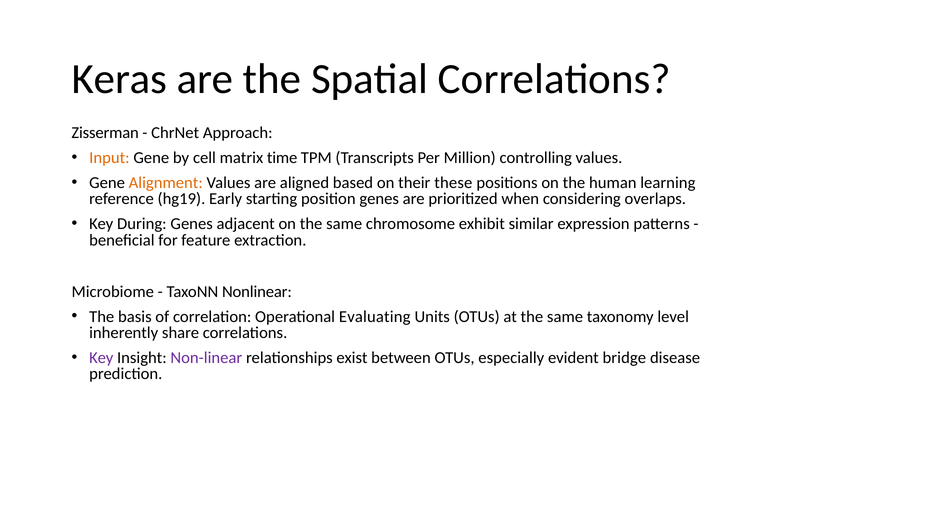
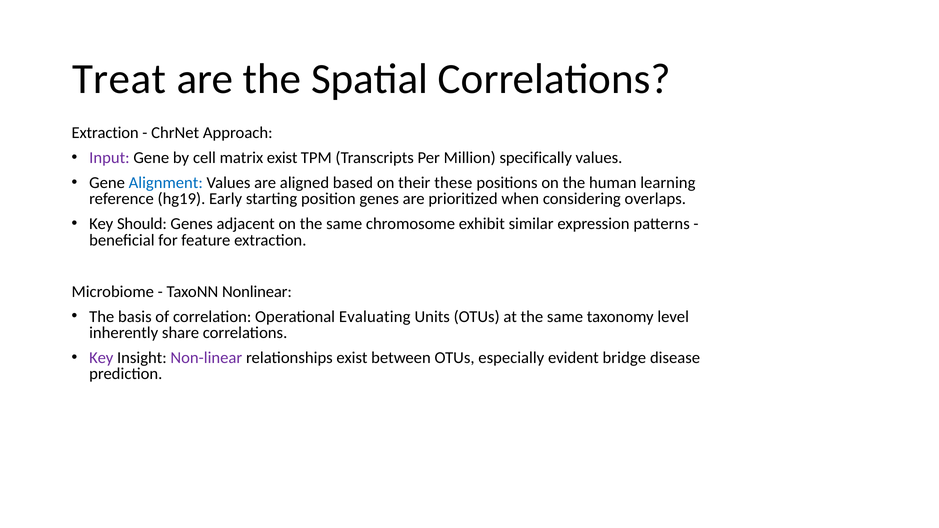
Keras: Keras -> Treat
Zisserman at (105, 133): Zisserman -> Extraction
Input colour: orange -> purple
matrix time: time -> exist
controlling: controlling -> specifically
Alignment colour: orange -> blue
During: During -> Should
